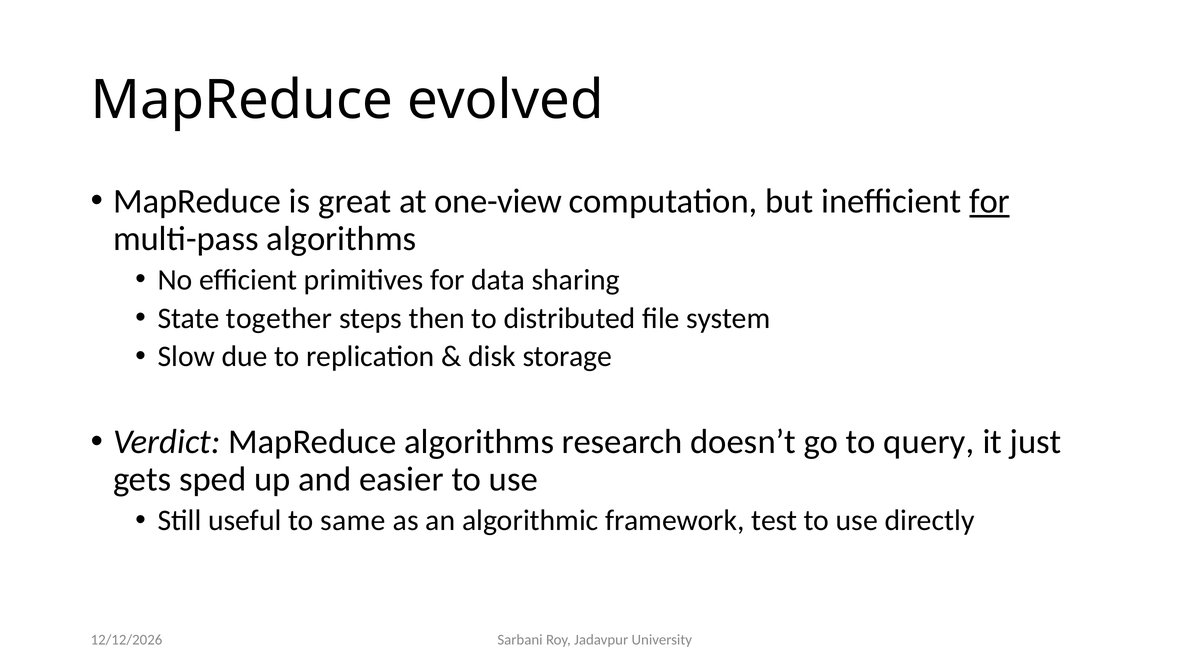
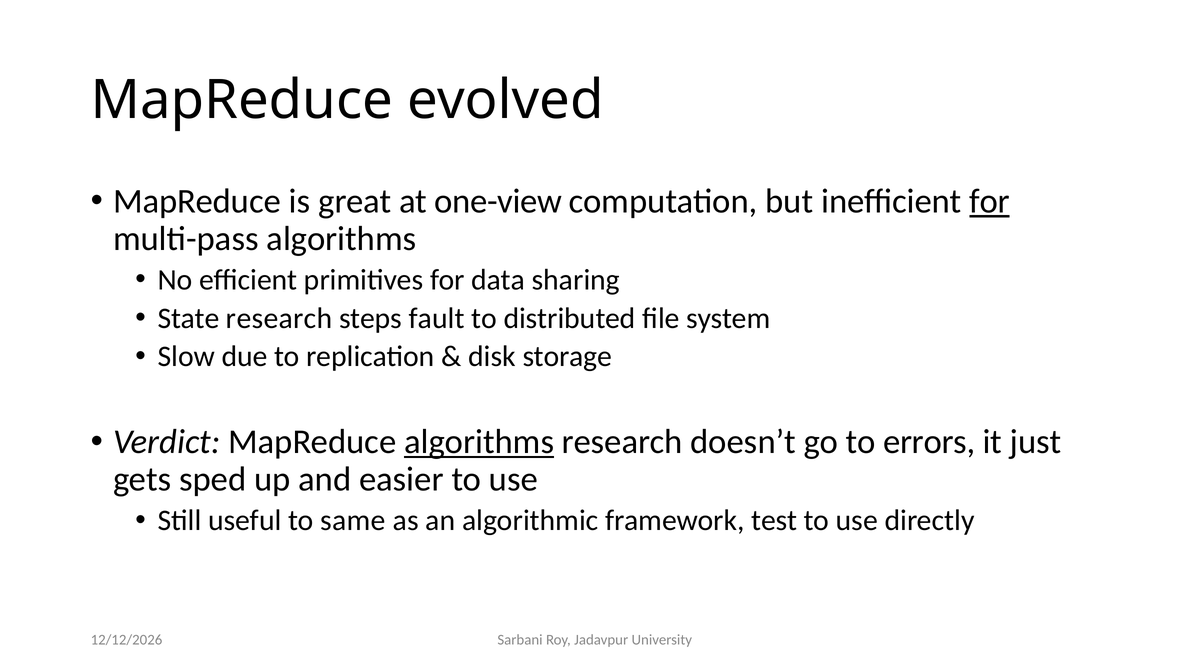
State together: together -> research
then: then -> fault
algorithms at (479, 442) underline: none -> present
query: query -> errors
